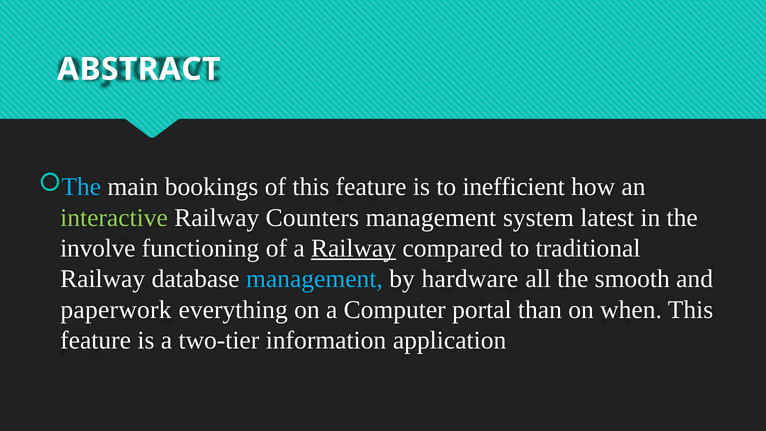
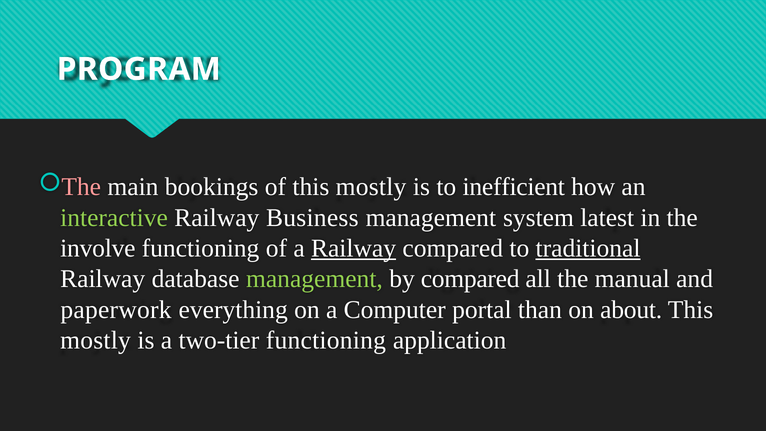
ABSTRACT: ABSTRACT -> PROGRAM
The at (81, 187) colour: light blue -> pink
of this feature: feature -> mostly
Counters: Counters -> Business
traditional underline: none -> present
management at (314, 279) colour: light blue -> light green
by hardware: hardware -> compared
smooth: smooth -> manual
when: when -> about
feature at (96, 340): feature -> mostly
two-tier information: information -> functioning
